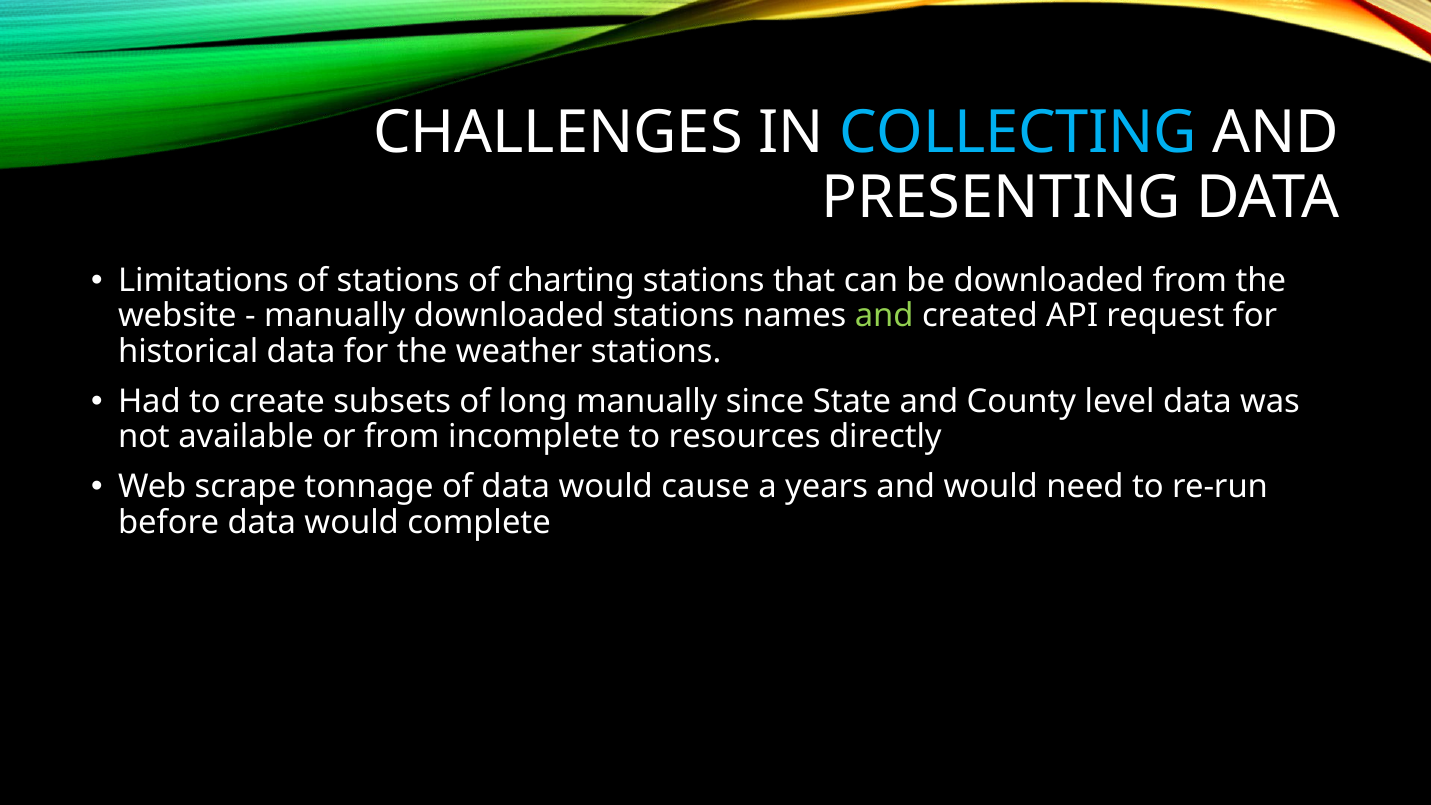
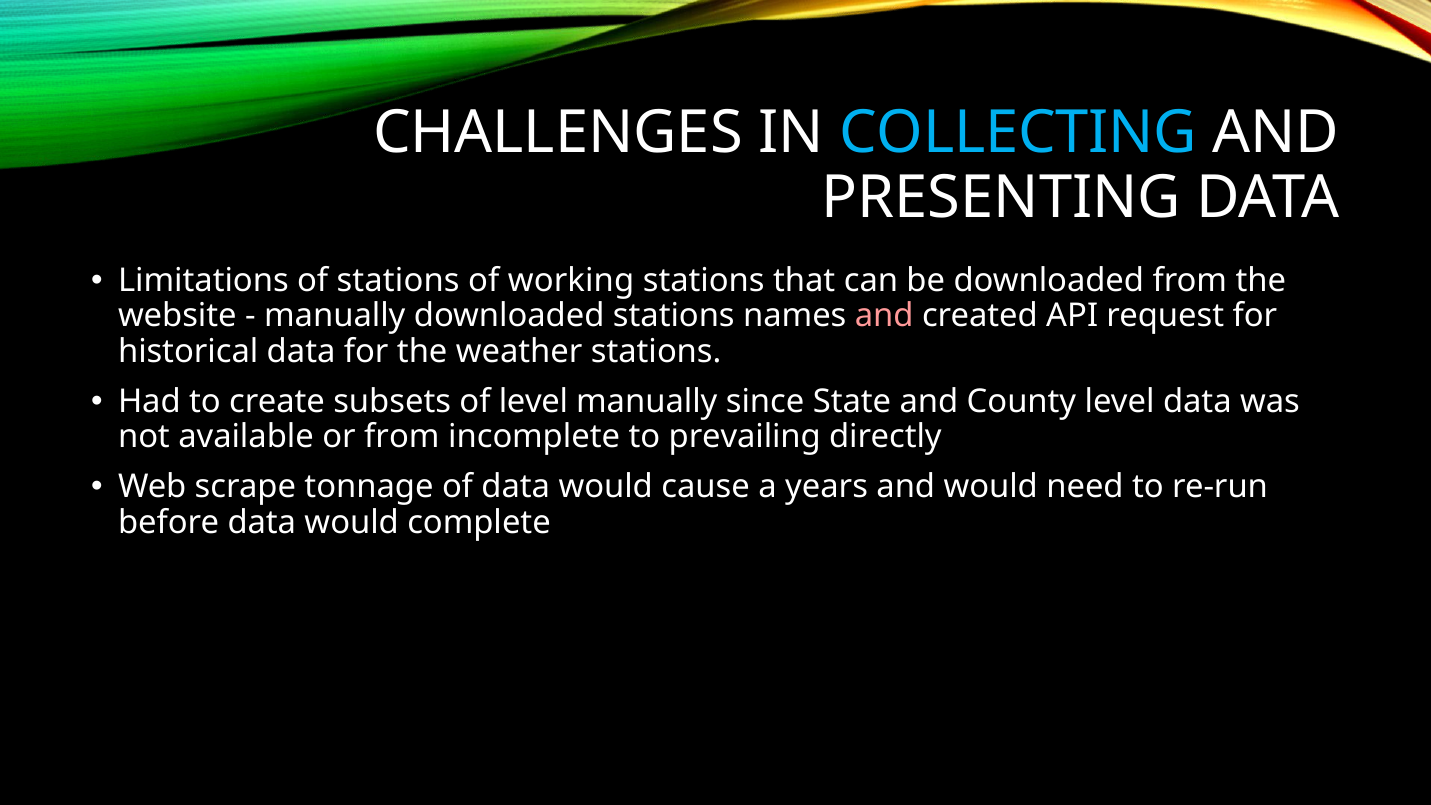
charting: charting -> working
and at (884, 316) colour: light green -> pink
of long: long -> level
resources: resources -> prevailing
